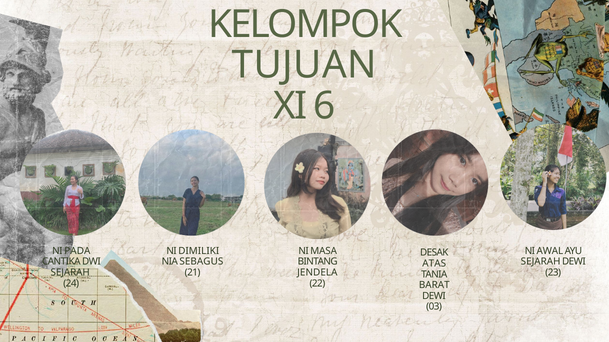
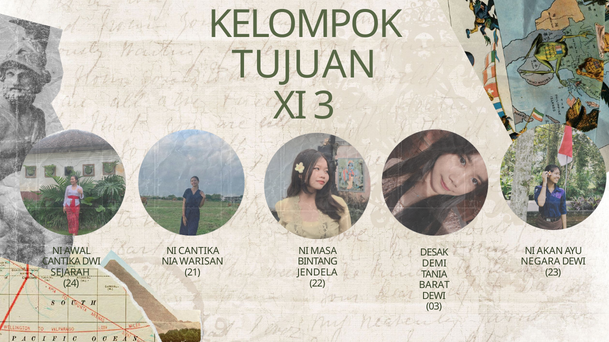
6: 6 -> 3
PADA: PADA -> AWAL
NI DIMILIKI: DIMILIKI -> CANTIKA
AWAL: AWAL -> AKAN
SEBAGUS: SEBAGUS -> WARISAN
SEJARAH at (541, 262): SEJARAH -> NEGARA
ATAS: ATAS -> DEMI
